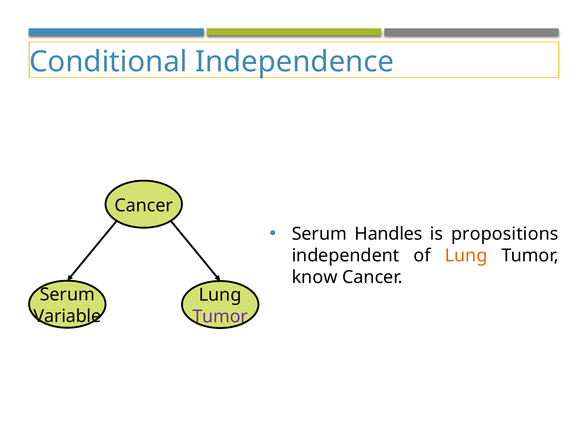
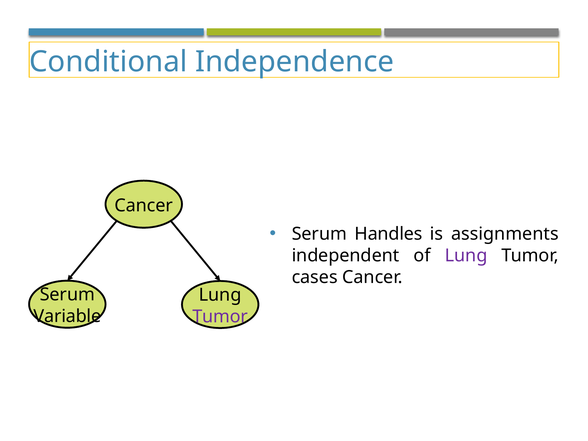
propositions: propositions -> assignments
Lung at (466, 256) colour: orange -> purple
know: know -> cases
